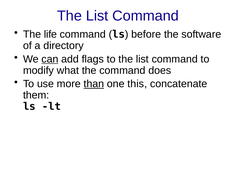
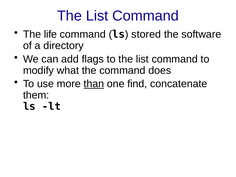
before: before -> stored
can underline: present -> none
this: this -> find
